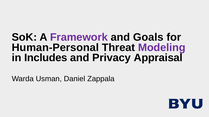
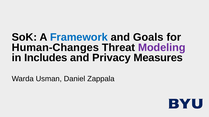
Framework colour: purple -> blue
Human-Personal: Human-Personal -> Human-Changes
Appraisal: Appraisal -> Measures
